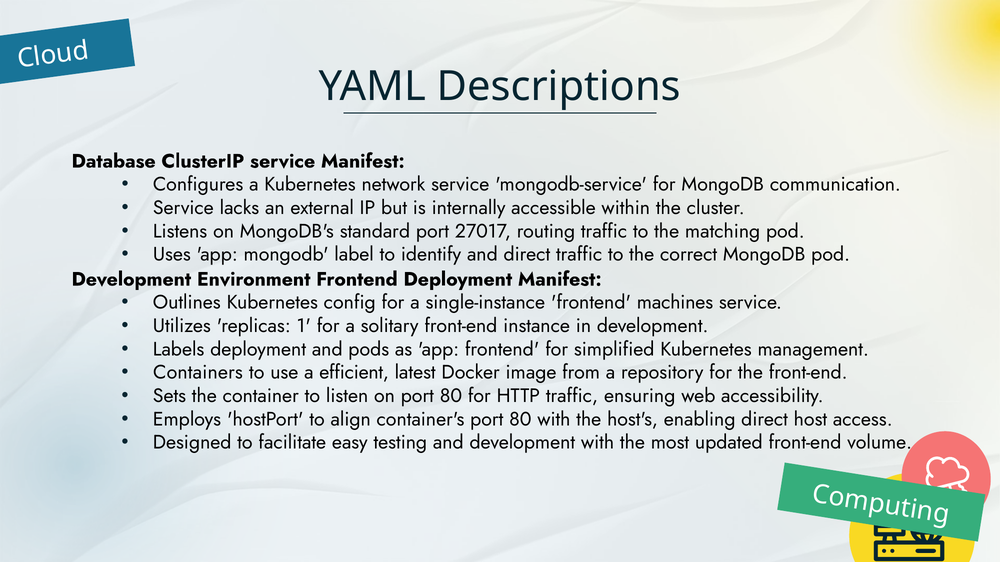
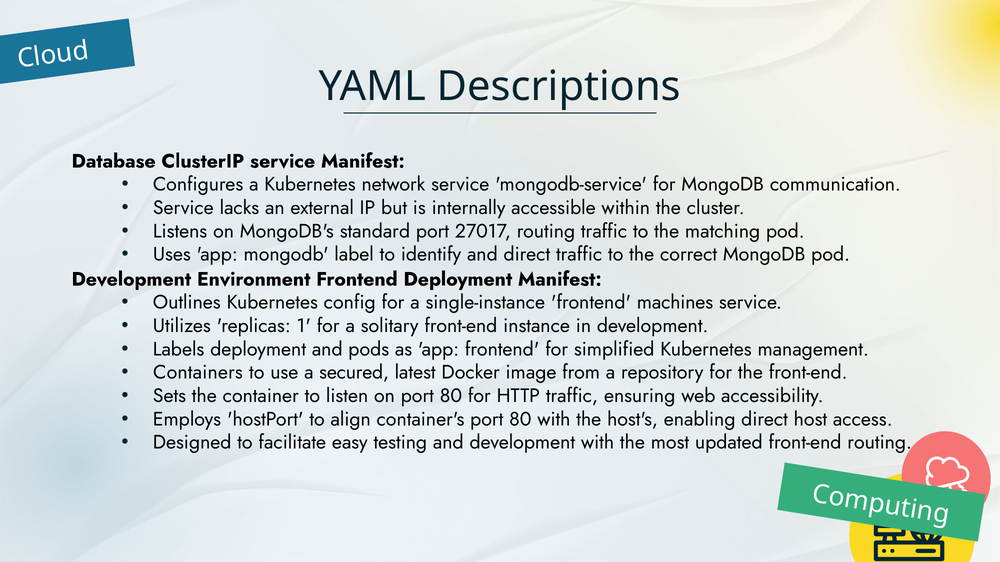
efficient: efficient -> secured
front-end volume: volume -> routing
